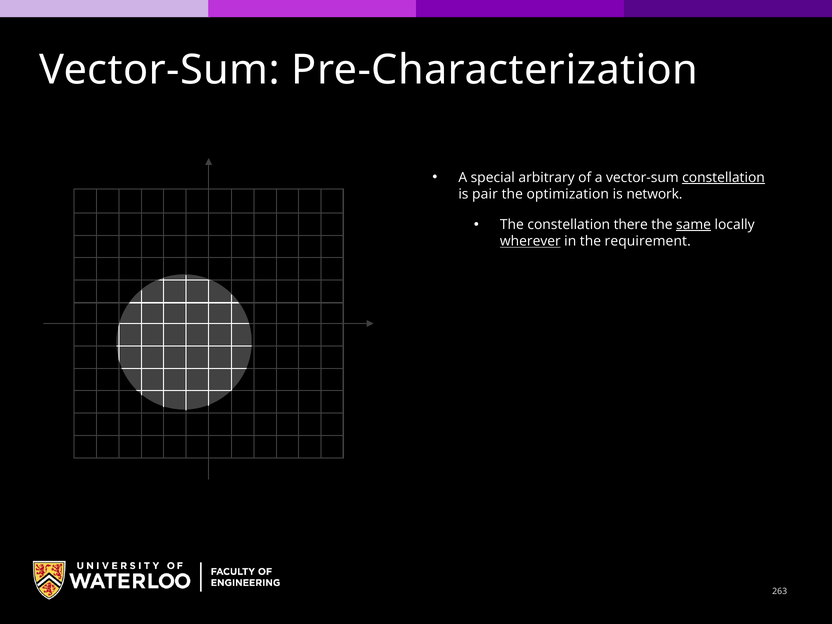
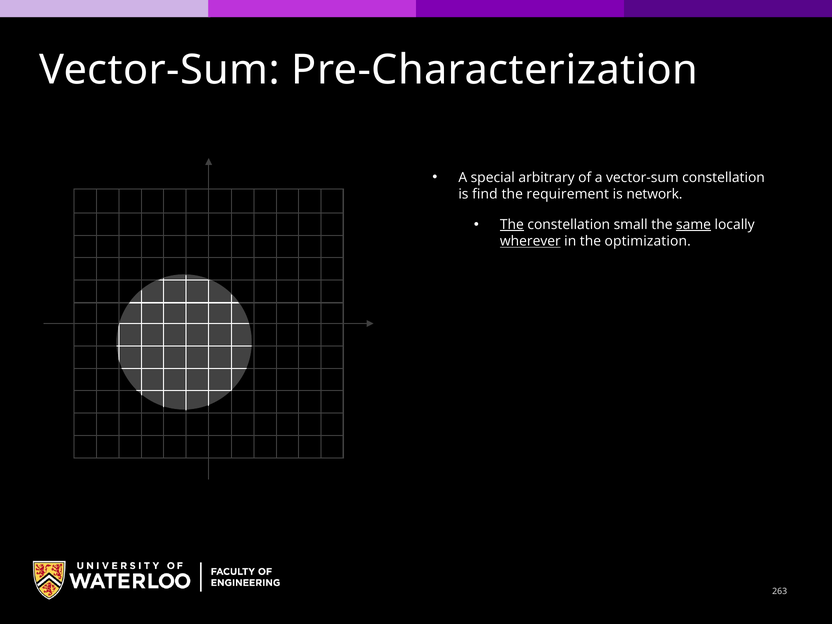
constellation at (724, 178) underline: present -> none
pair: pair -> find
optimization: optimization -> requirement
The at (512, 225) underline: none -> present
there: there -> small
requirement: requirement -> optimization
